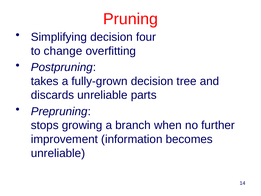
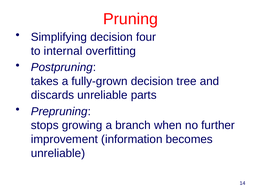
change: change -> internal
